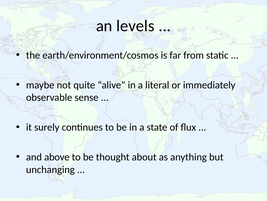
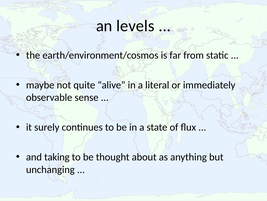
above: above -> taking
